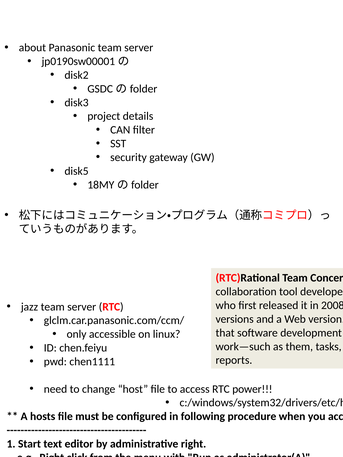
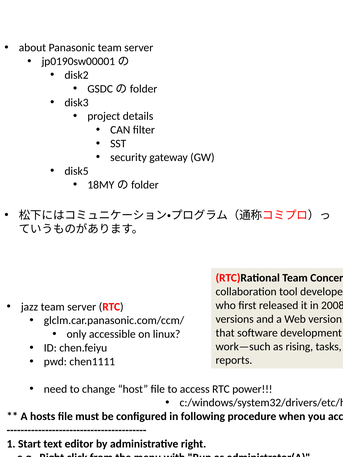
them: them -> rising
